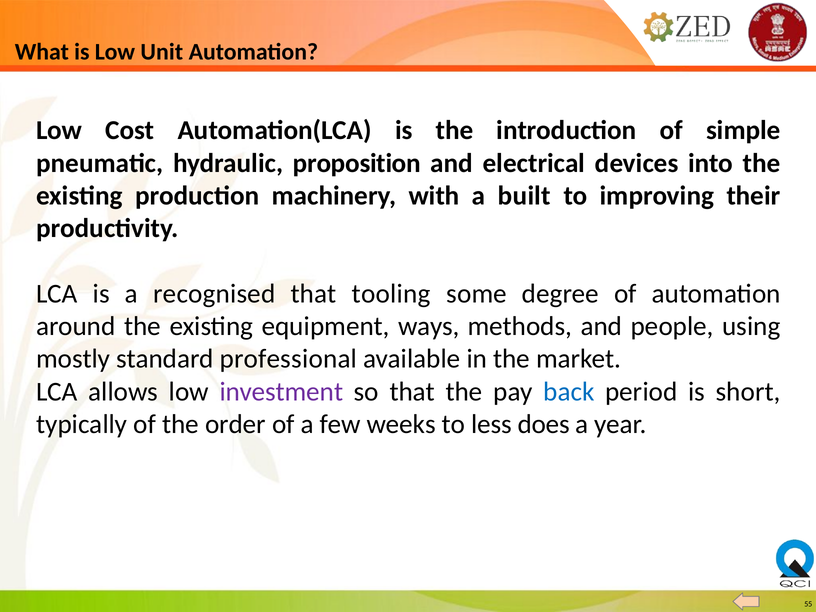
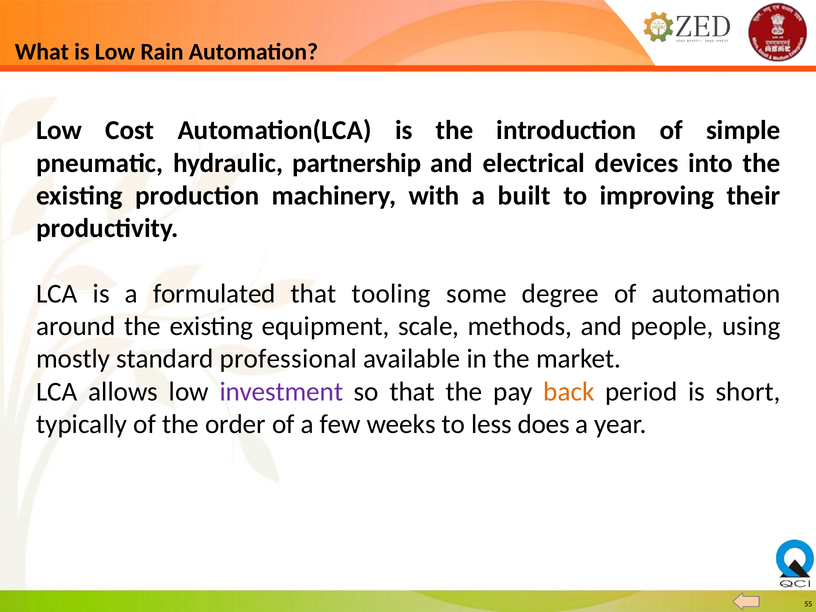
Unit: Unit -> Rain
proposition: proposition -> partnership
recognised: recognised -> formulated
ways: ways -> scale
back colour: blue -> orange
